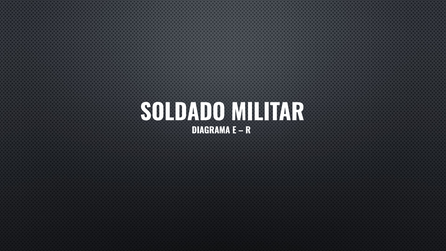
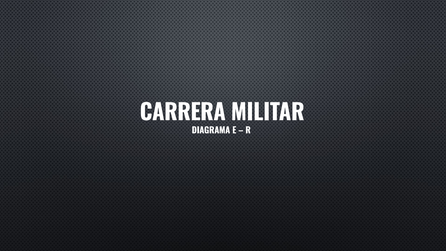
SOLDADO: SOLDADO -> CARRERA
